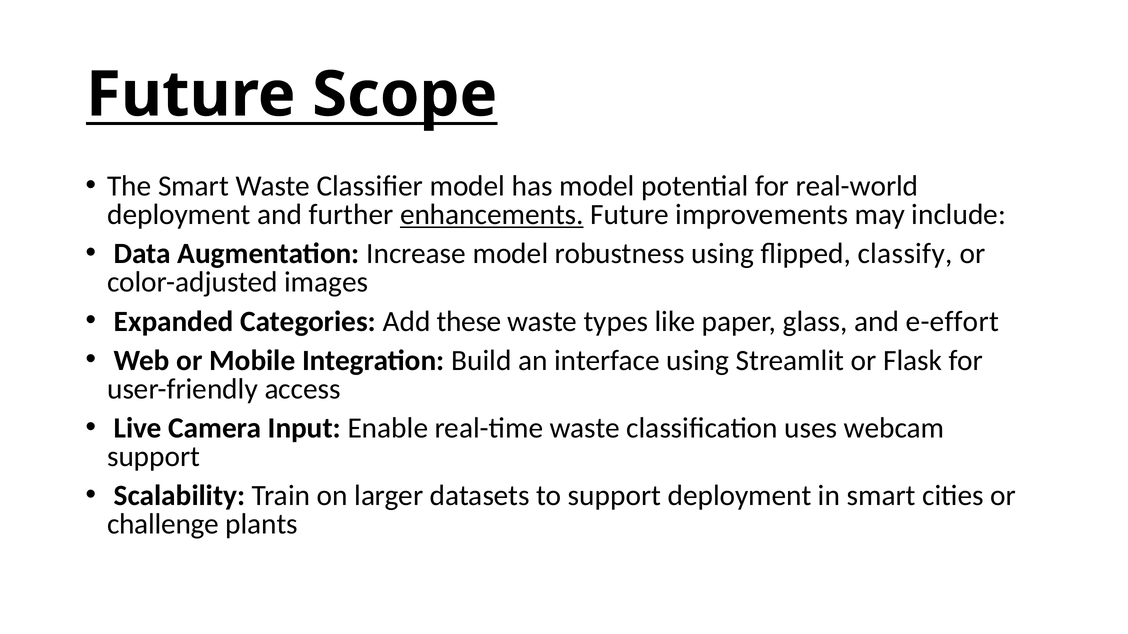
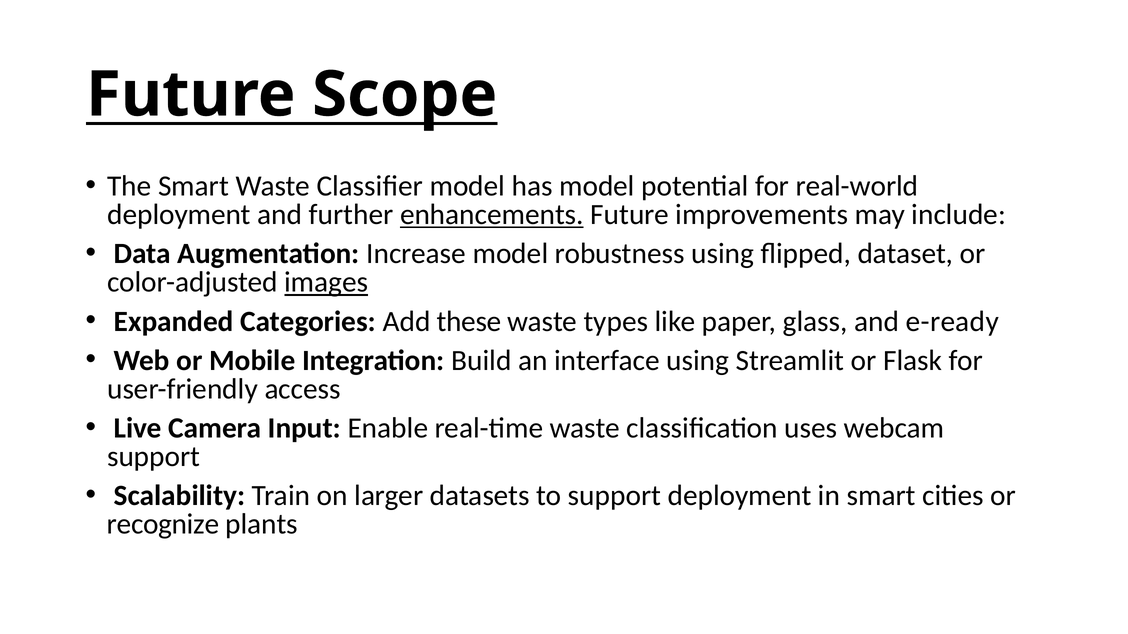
classify: classify -> dataset
images underline: none -> present
e-effort: e-effort -> e-ready
challenge: challenge -> recognize
